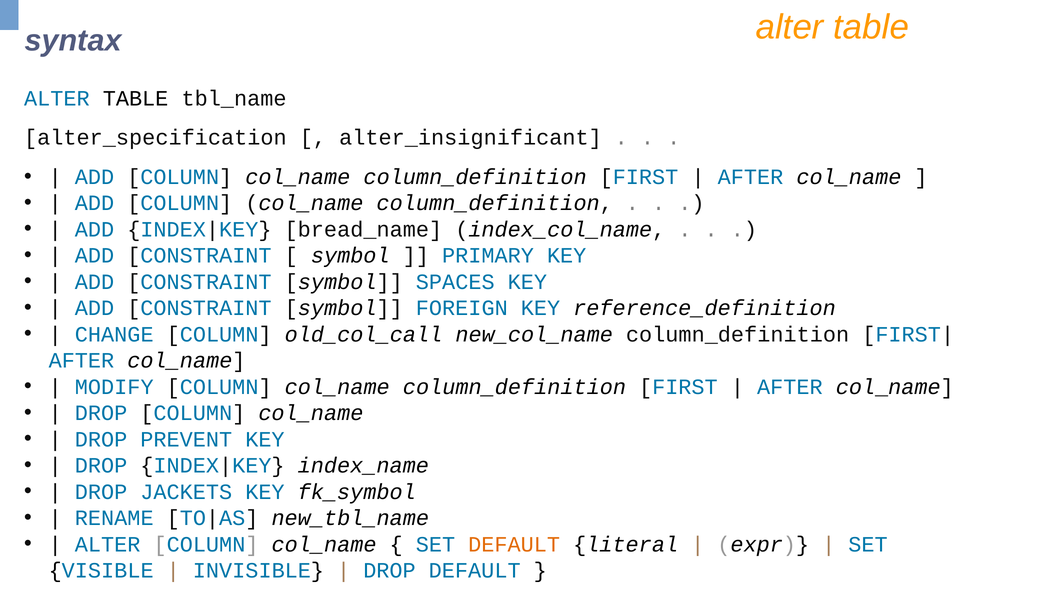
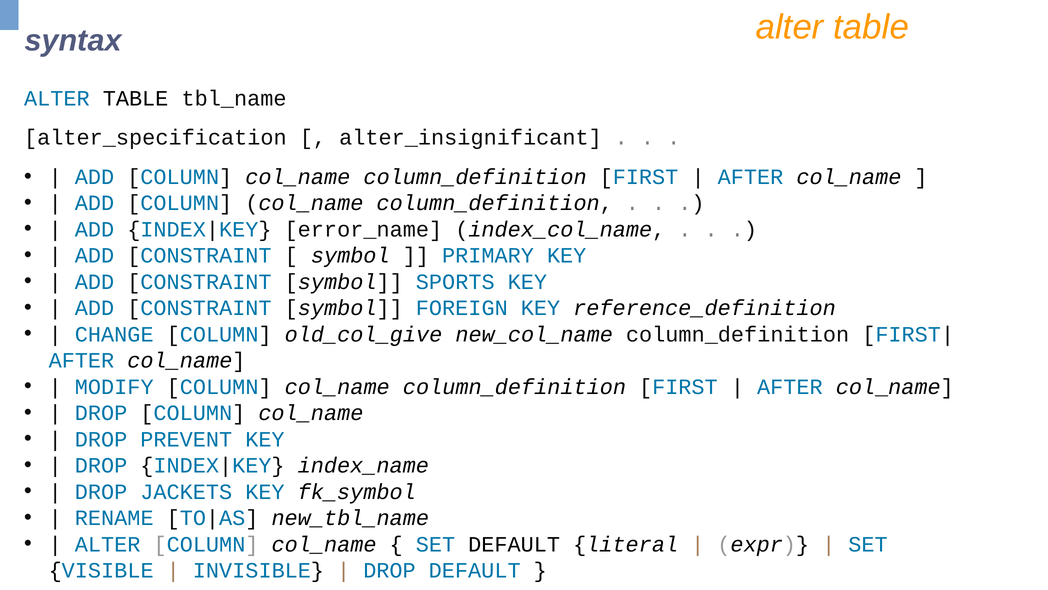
bread_name: bread_name -> error_name
SPACES: SPACES -> SPORTS
old_col_call: old_col_call -> old_col_give
DEFAULT at (514, 544) colour: orange -> black
